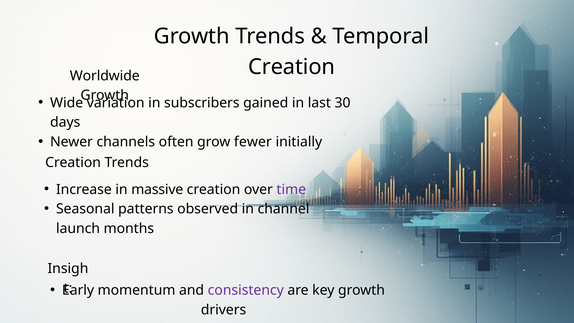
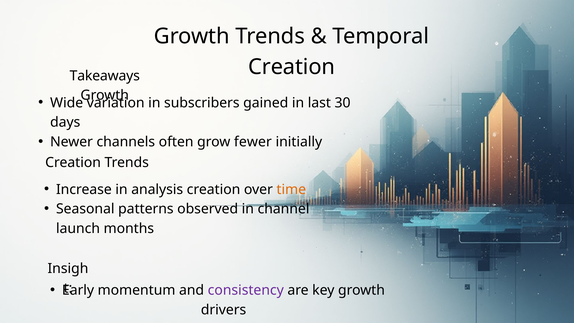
Worldwide: Worldwide -> Takeaways
massive: massive -> analysis
time colour: purple -> orange
